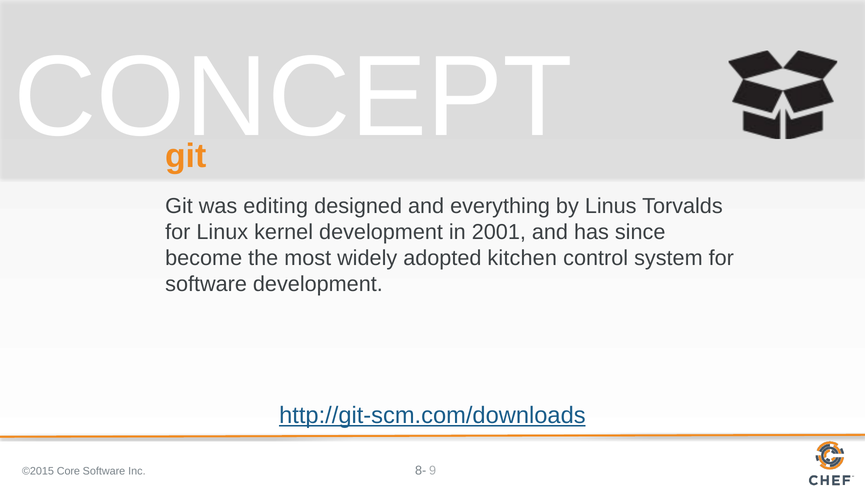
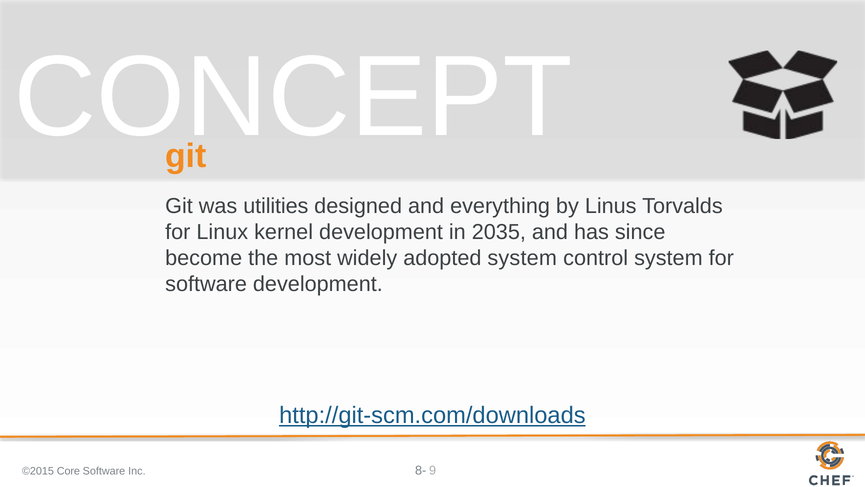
editing: editing -> utilities
2001: 2001 -> 2035
adopted kitchen: kitchen -> system
